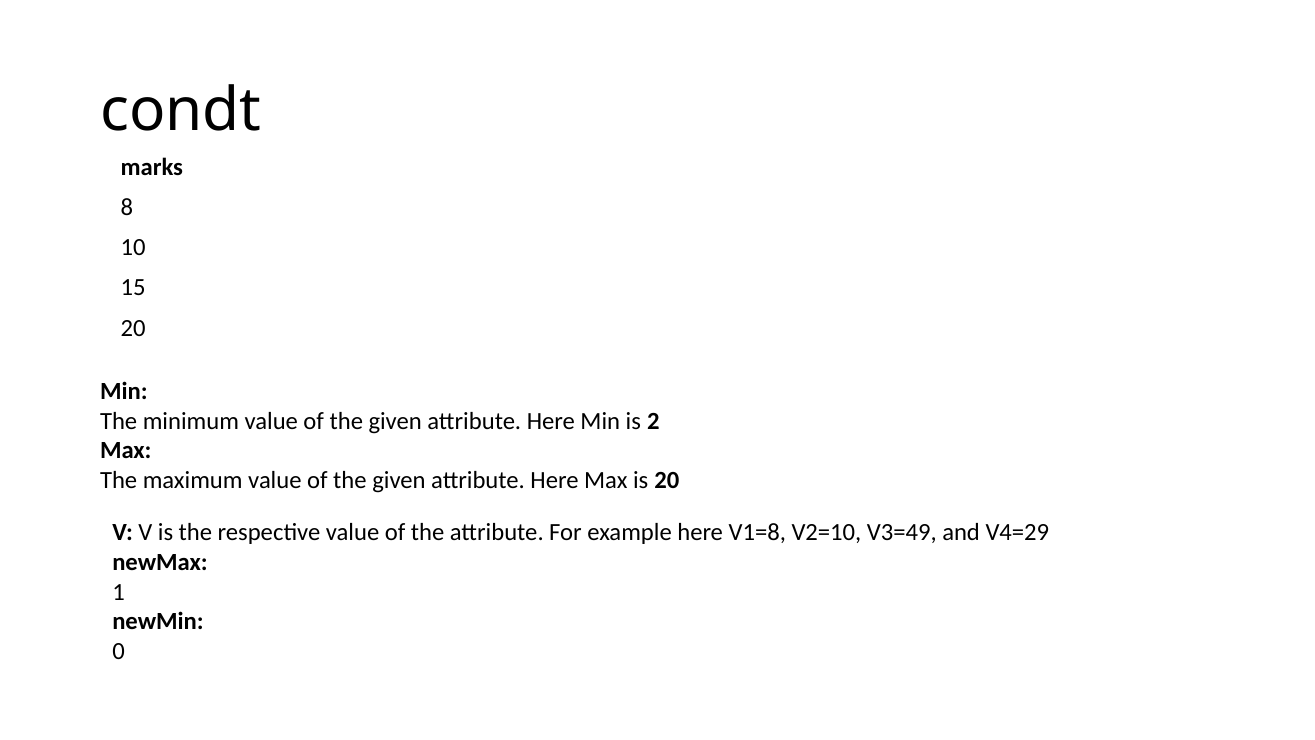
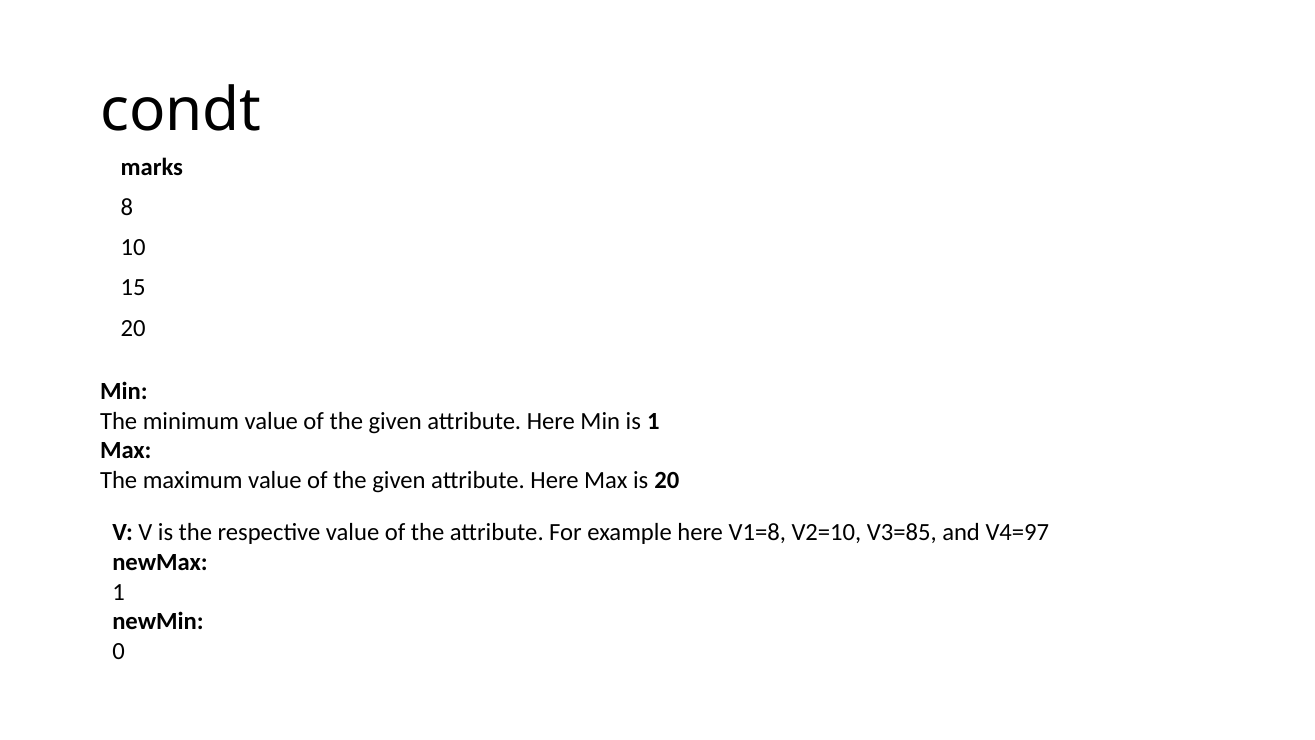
is 2: 2 -> 1
V3=49: V3=49 -> V3=85
V4=29: V4=29 -> V4=97
